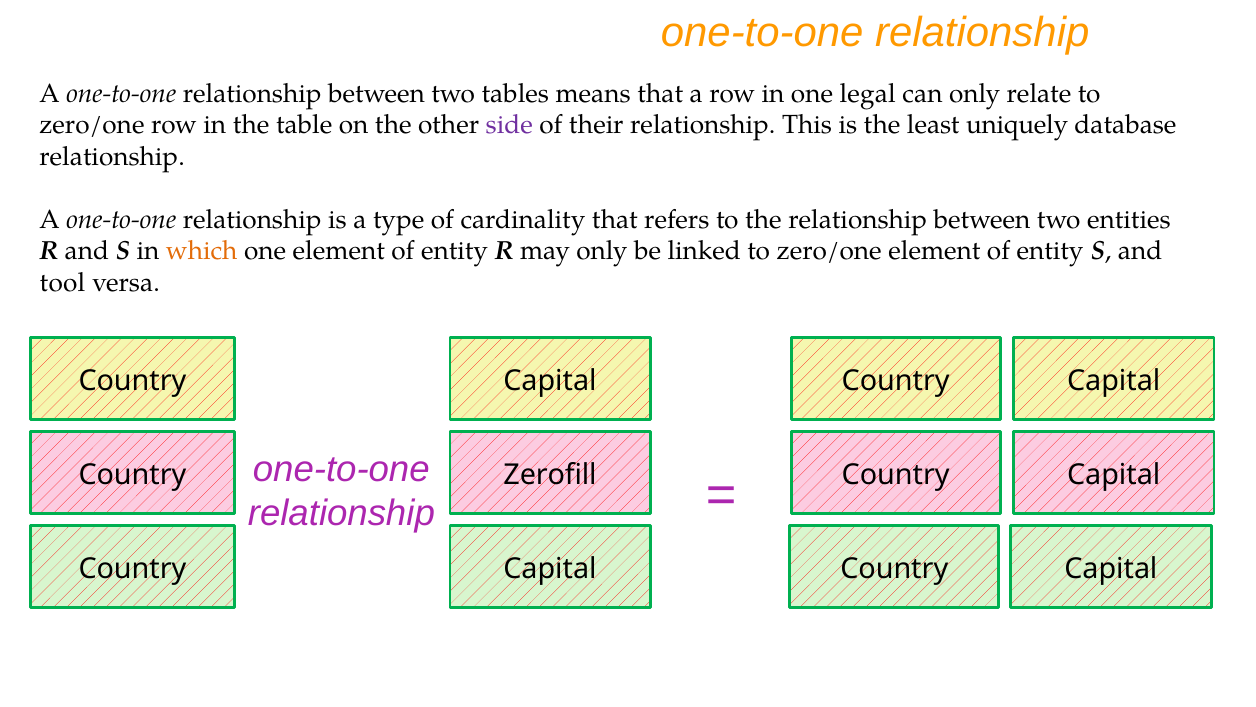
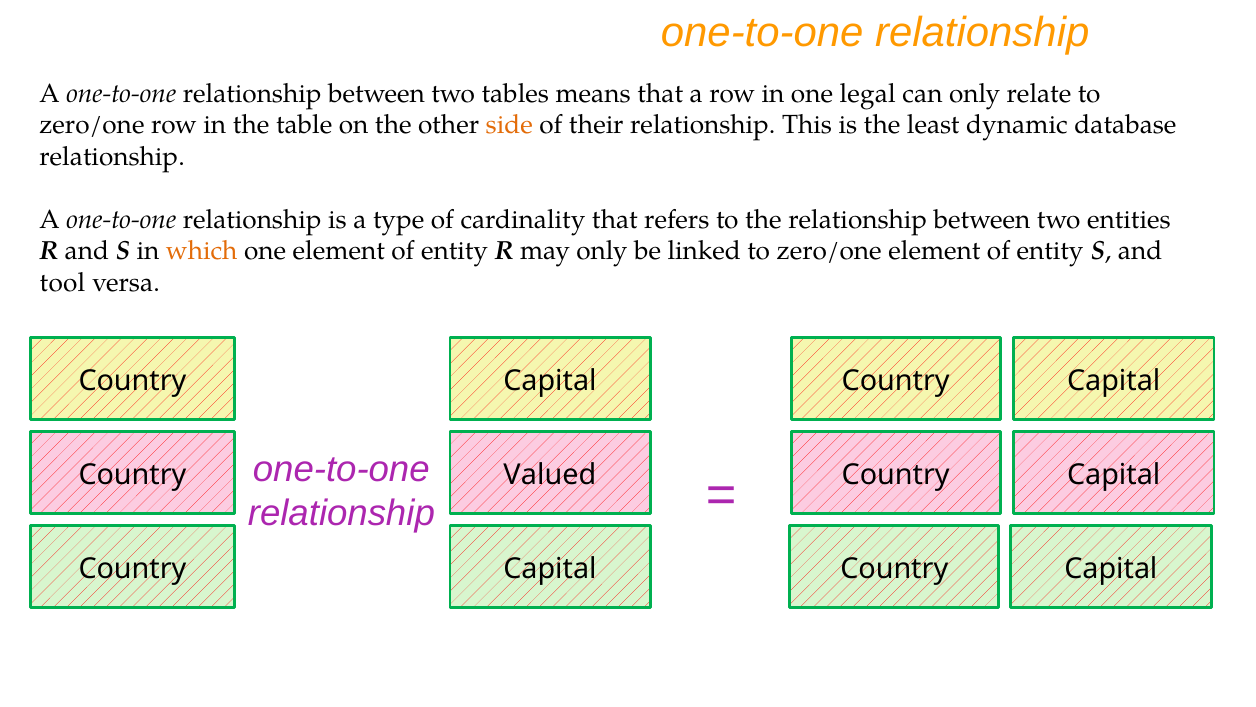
side colour: purple -> orange
uniquely: uniquely -> dynamic
Zerofill: Zerofill -> Valued
